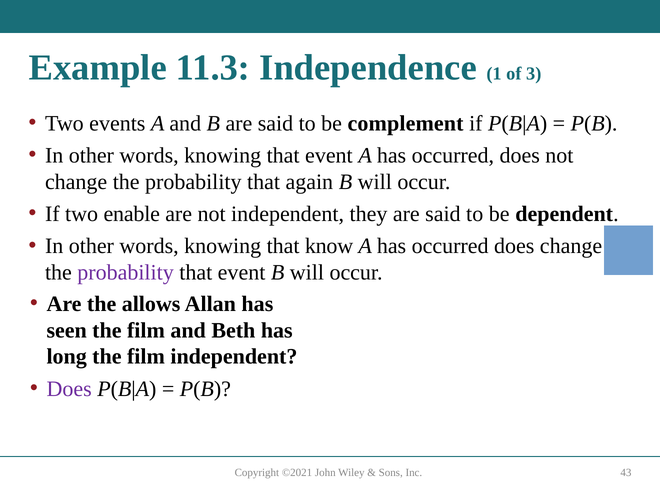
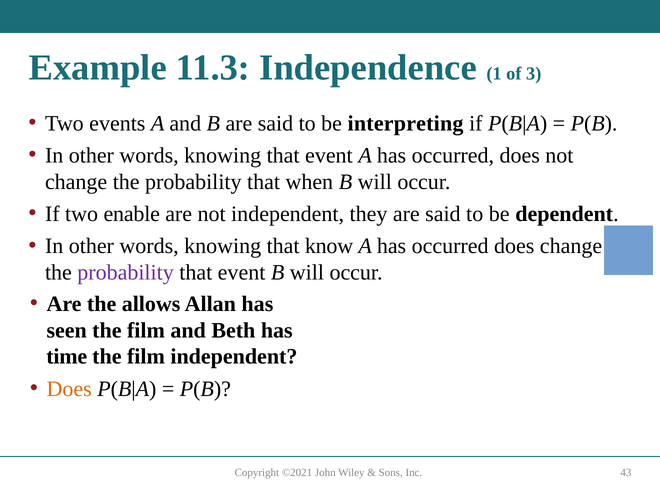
complement: complement -> interpreting
again: again -> when
long: long -> time
Does at (69, 389) colour: purple -> orange
